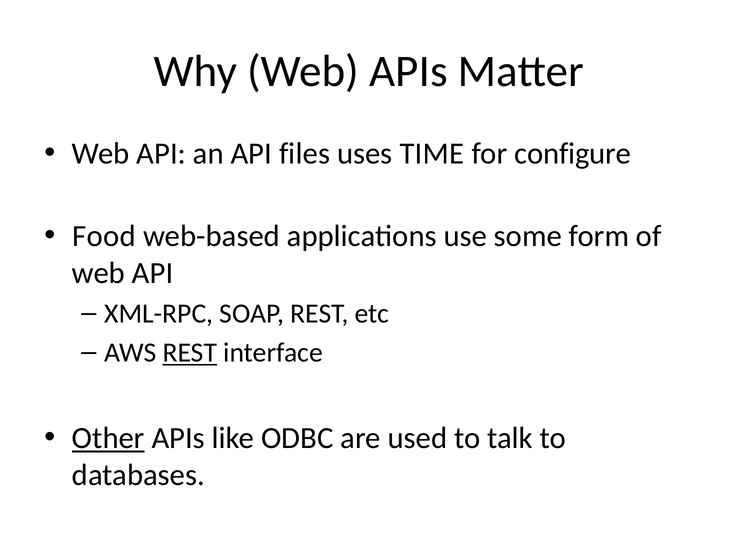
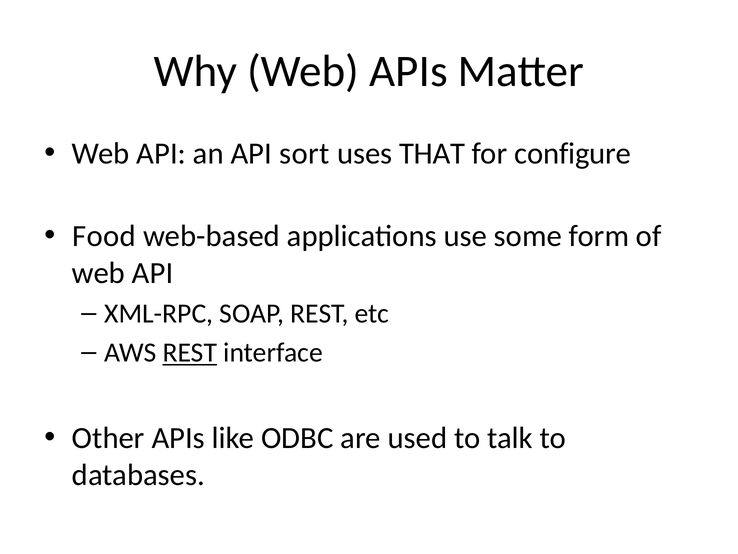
files: files -> sort
TIME: TIME -> THAT
Other underline: present -> none
